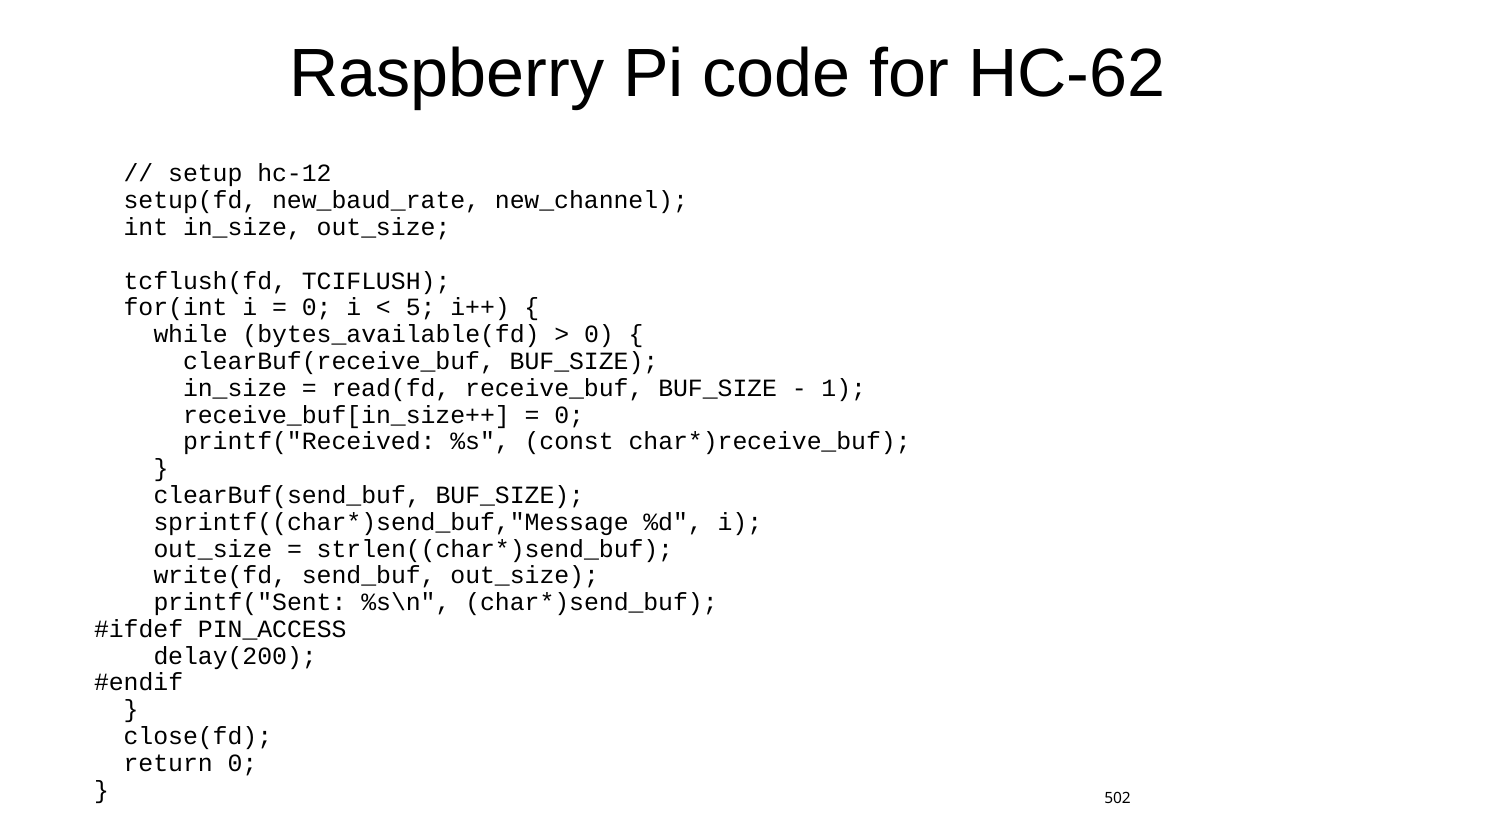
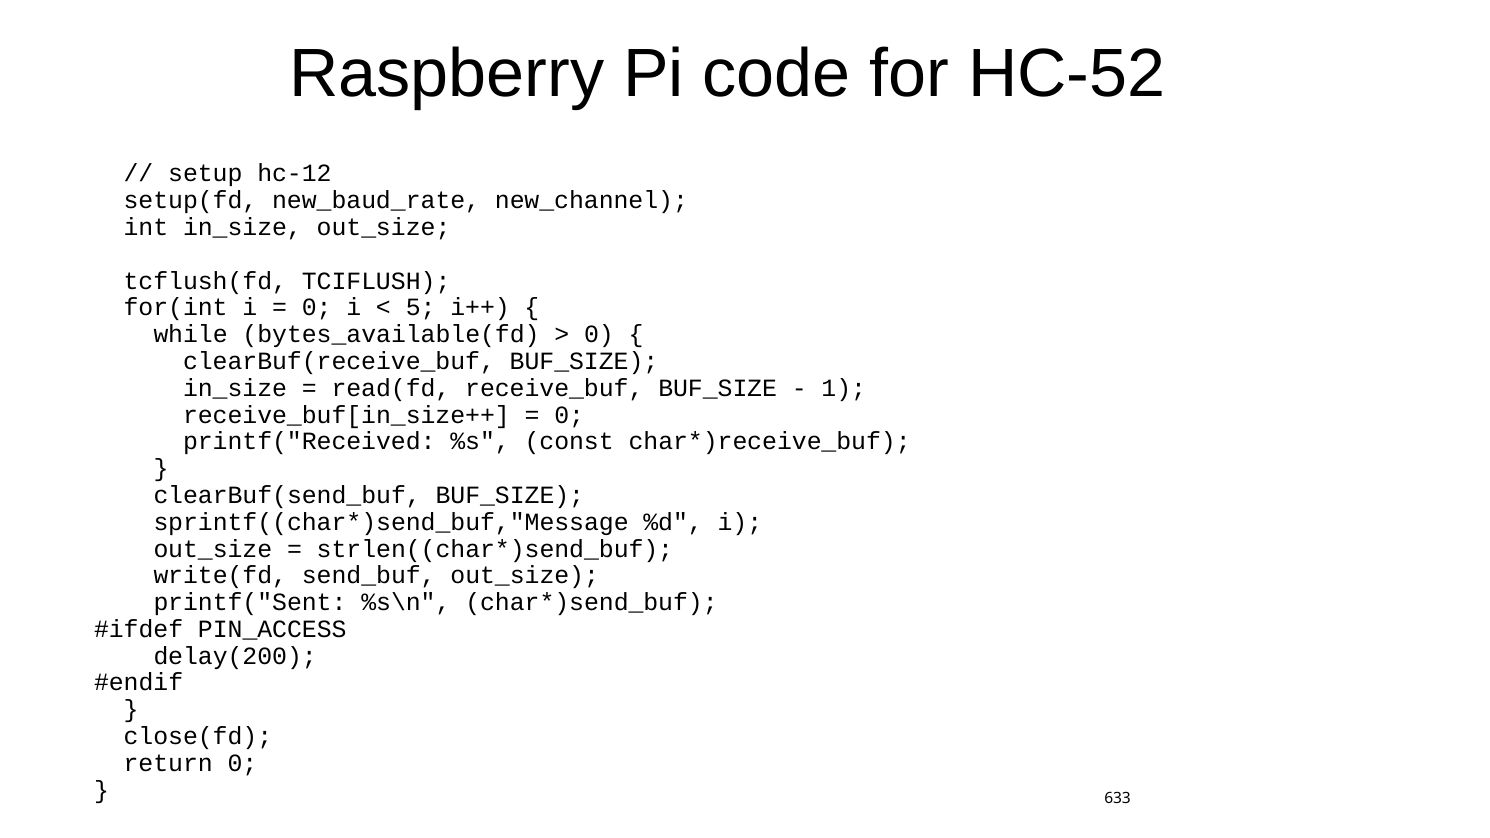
HC-62: HC-62 -> HC-52
502: 502 -> 633
